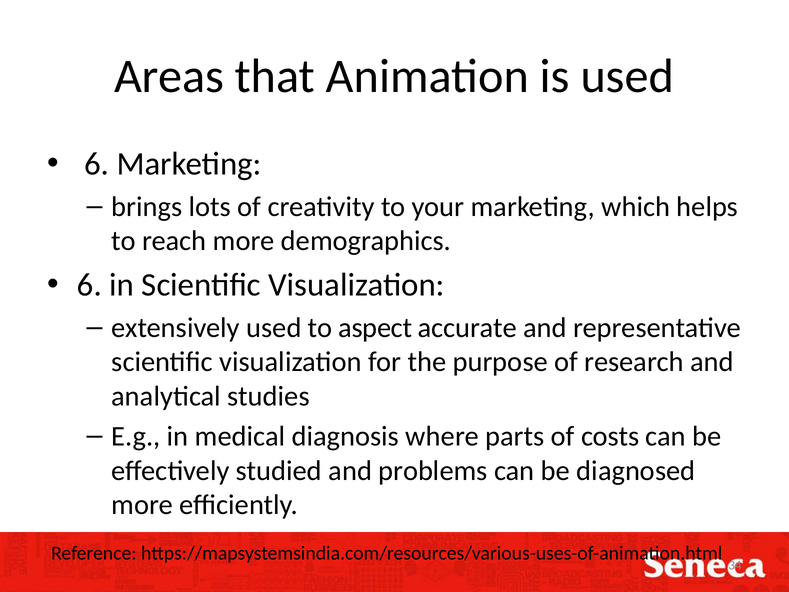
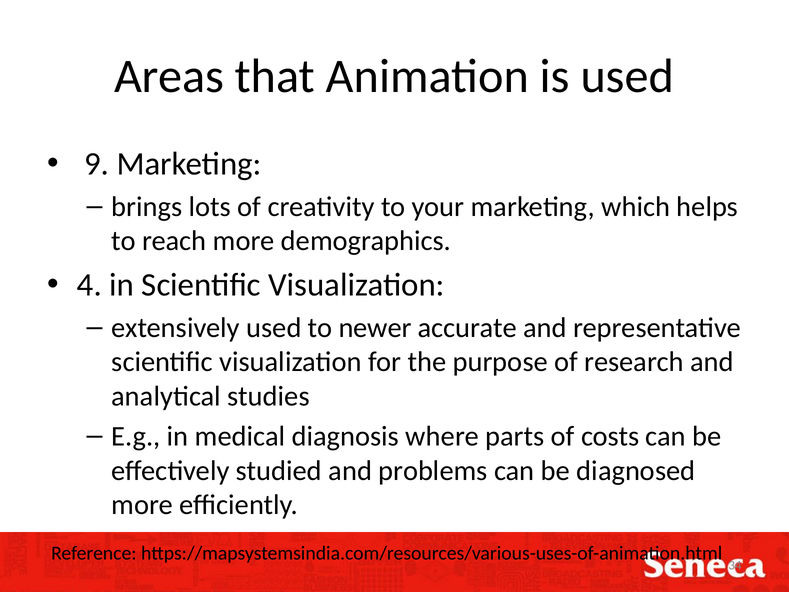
6 at (97, 164): 6 -> 9
6 at (89, 285): 6 -> 4
aspect: aspect -> newer
